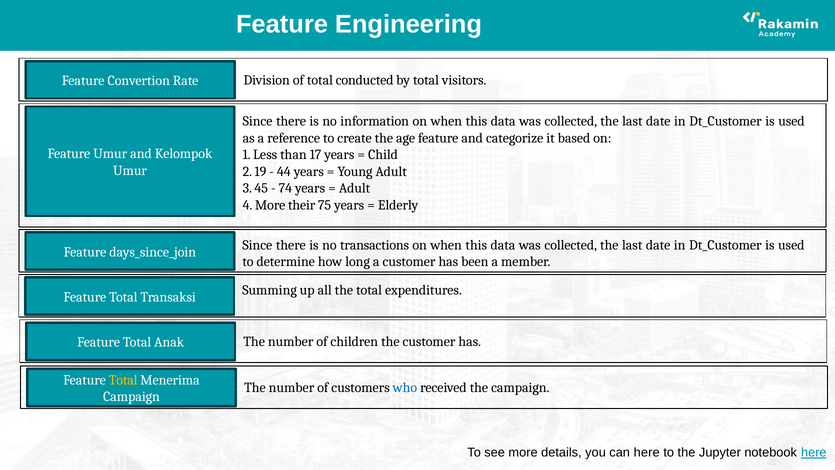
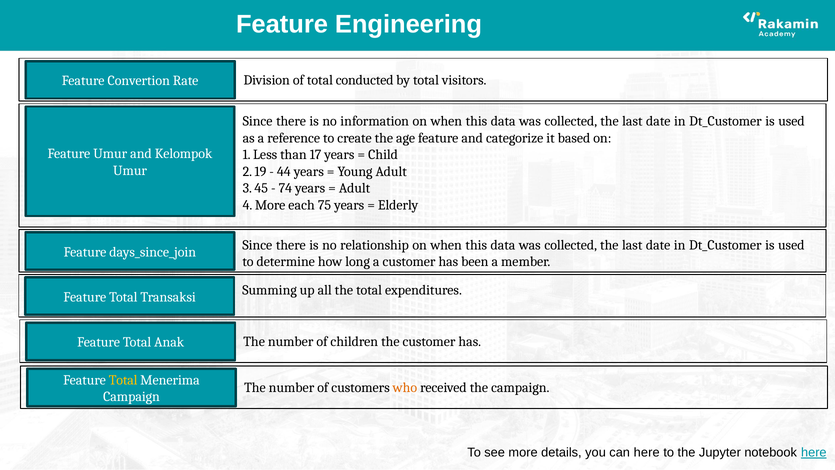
their: their -> each
transactions: transactions -> relationship
who colour: blue -> orange
